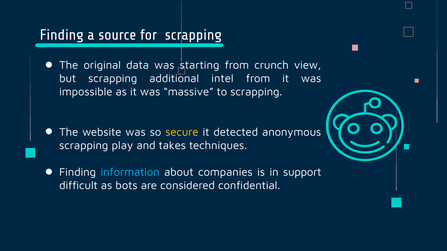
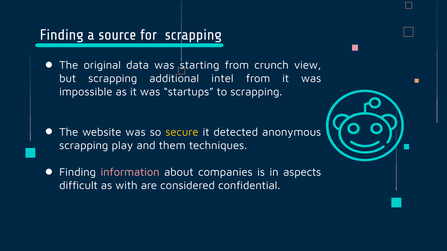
massive: massive -> startups
takes: takes -> them
information colour: light blue -> pink
support: support -> aspects
bots: bots -> with
